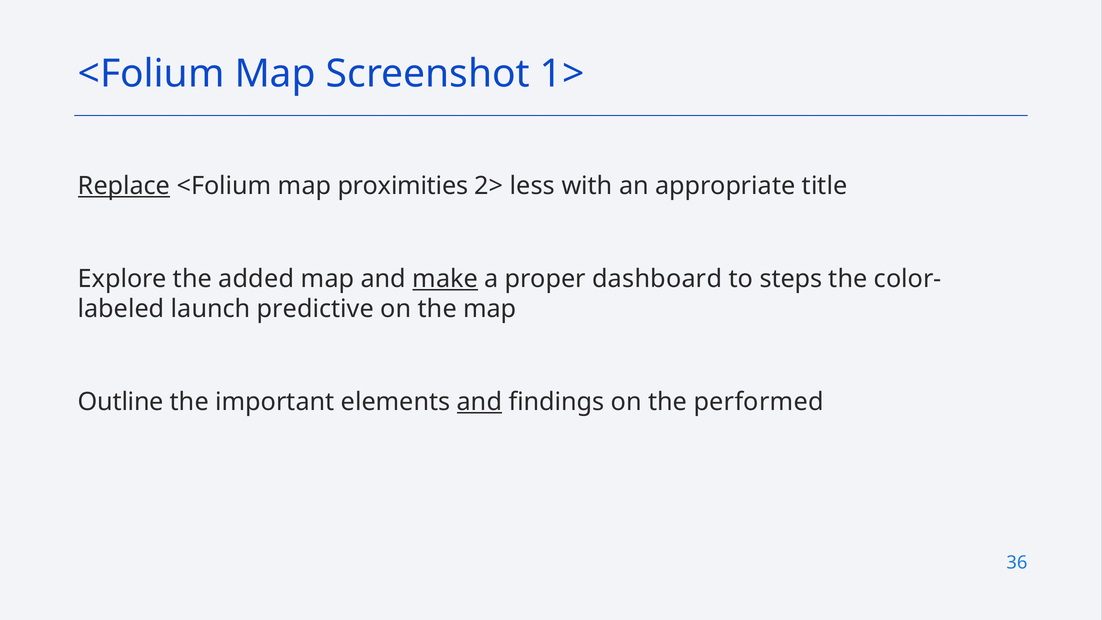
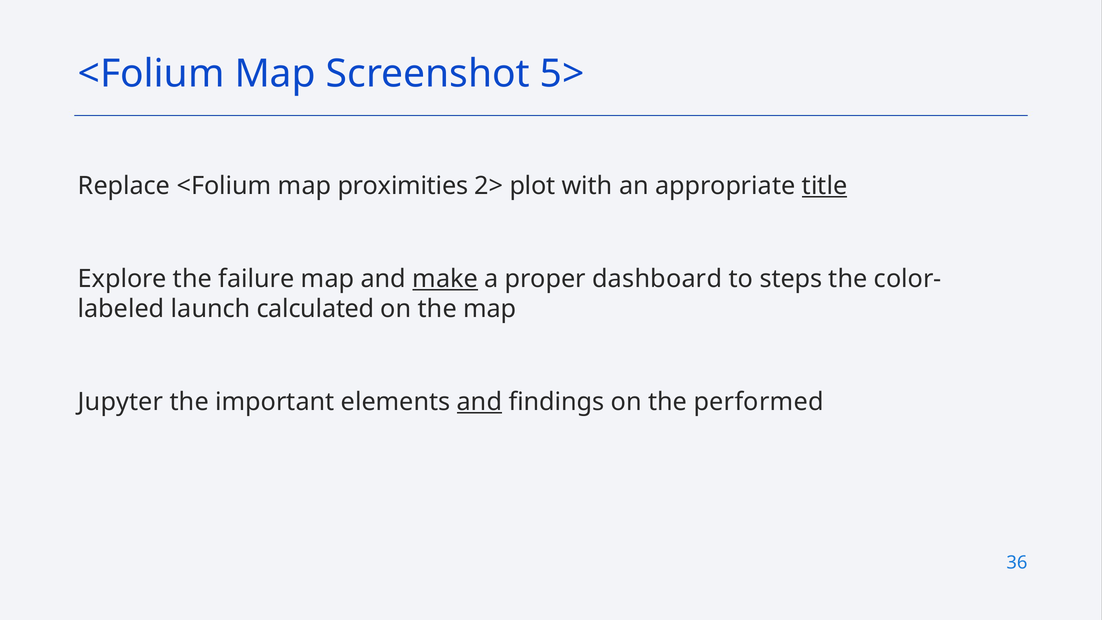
1>: 1> -> 5>
Replace underline: present -> none
less: less -> plot
title underline: none -> present
added: added -> failure
predictive: predictive -> calculated
Outline: Outline -> Jupyter
